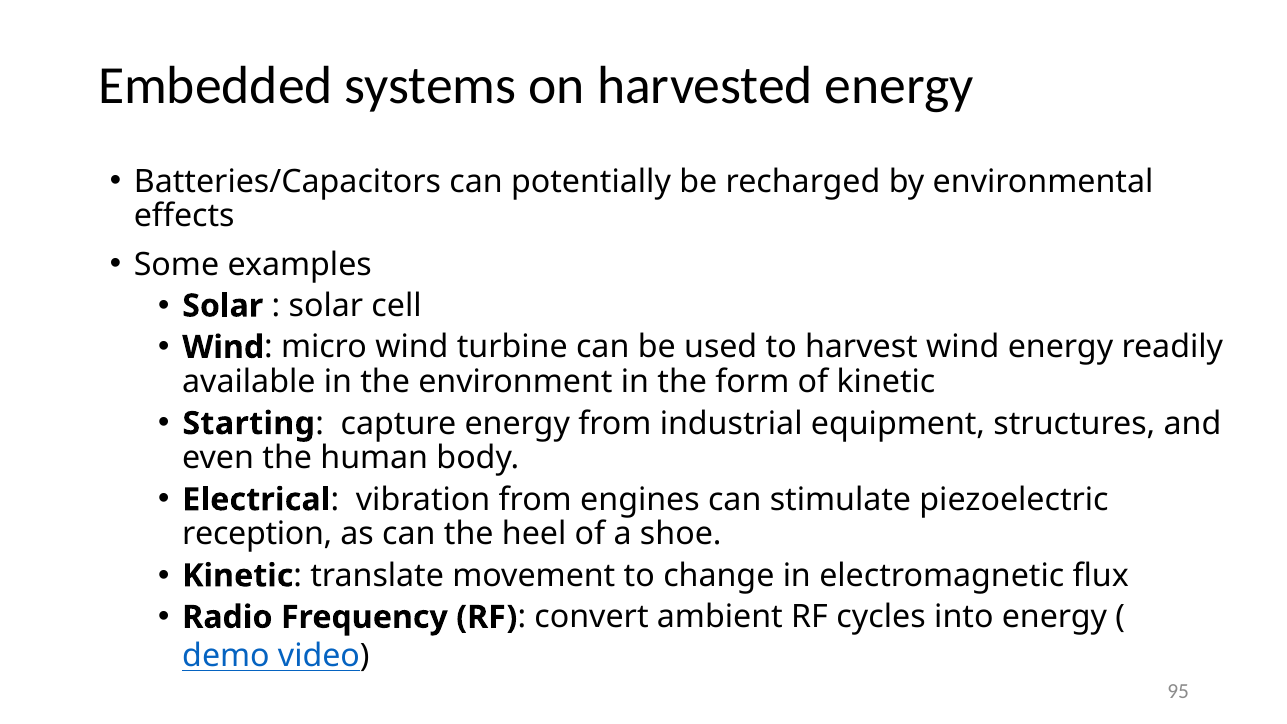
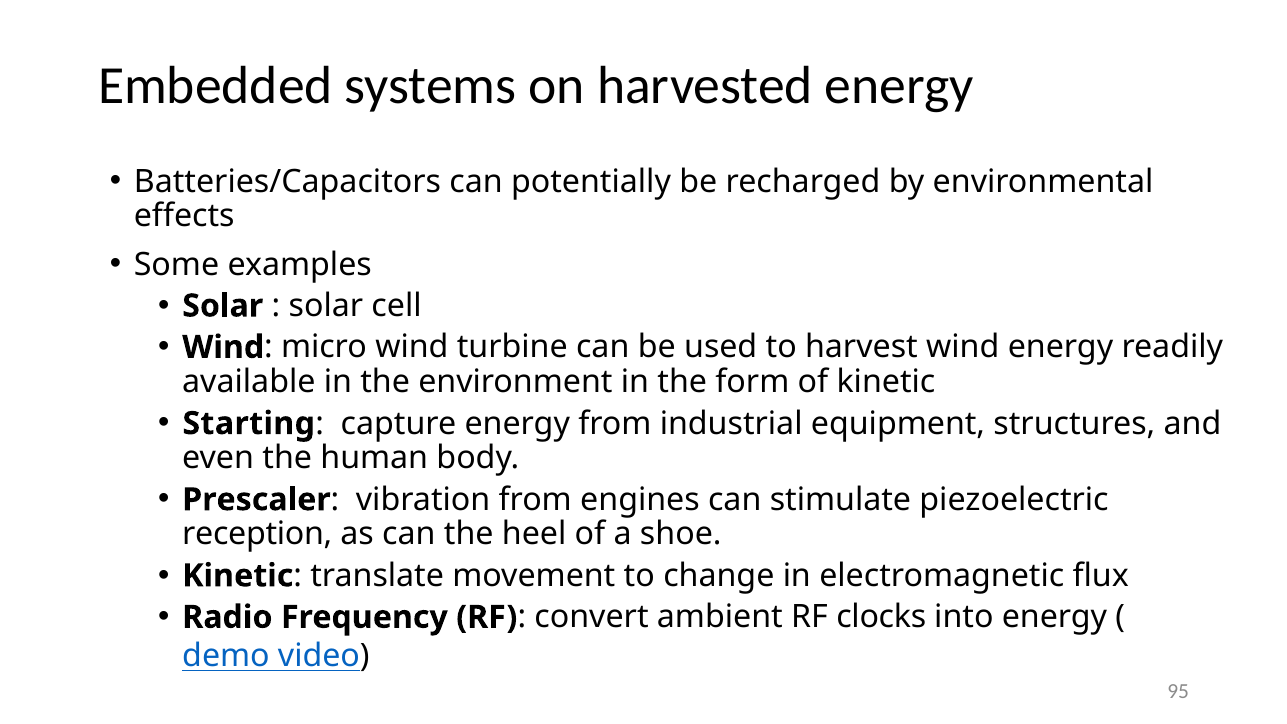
Electrical: Electrical -> Prescaler
cycles: cycles -> clocks
